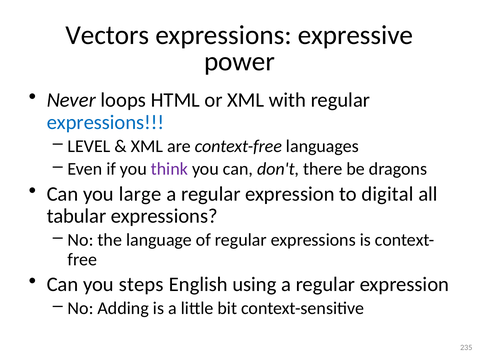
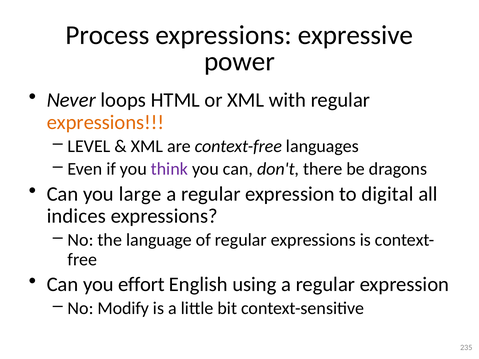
Vectors: Vectors -> Process
expressions at (105, 122) colour: blue -> orange
tabular: tabular -> indices
steps: steps -> effort
Adding: Adding -> Modify
